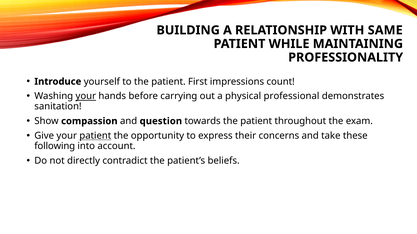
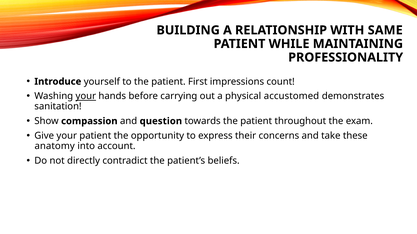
professional: professional -> accustomed
patient at (95, 136) underline: present -> none
following: following -> anatomy
